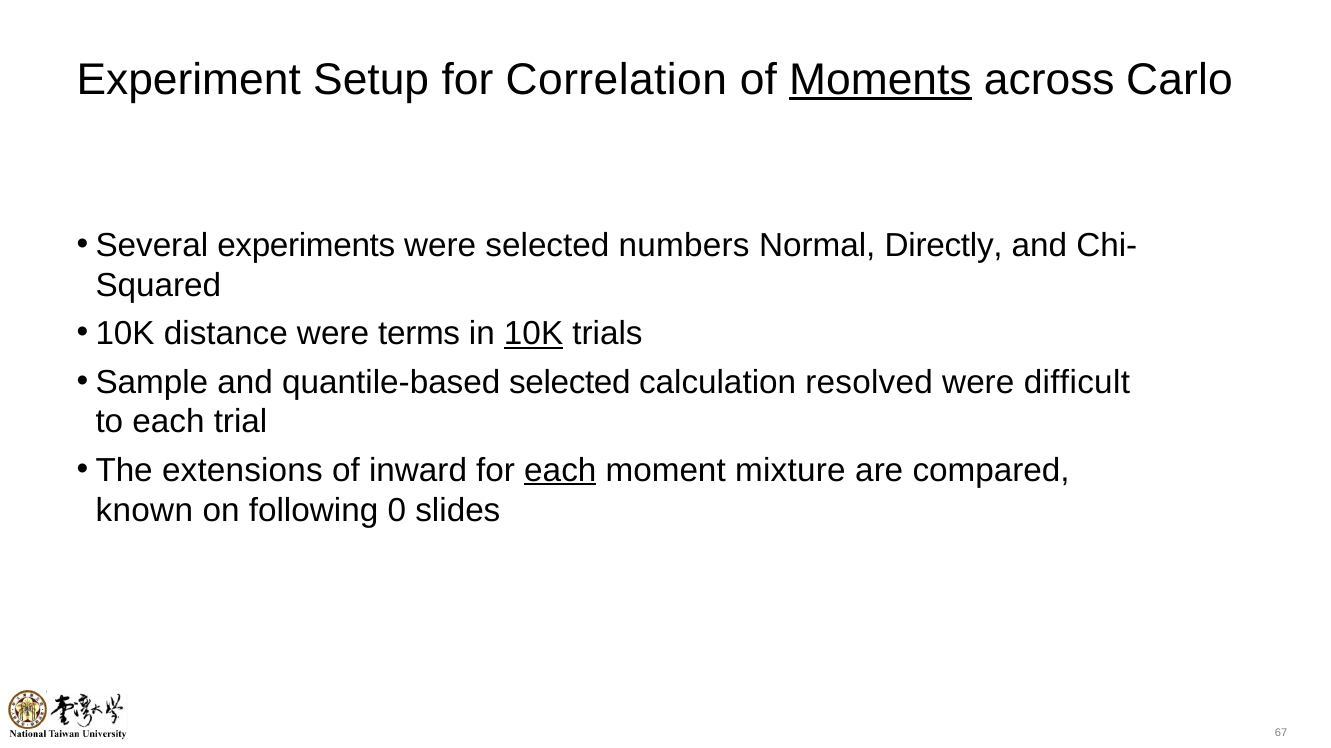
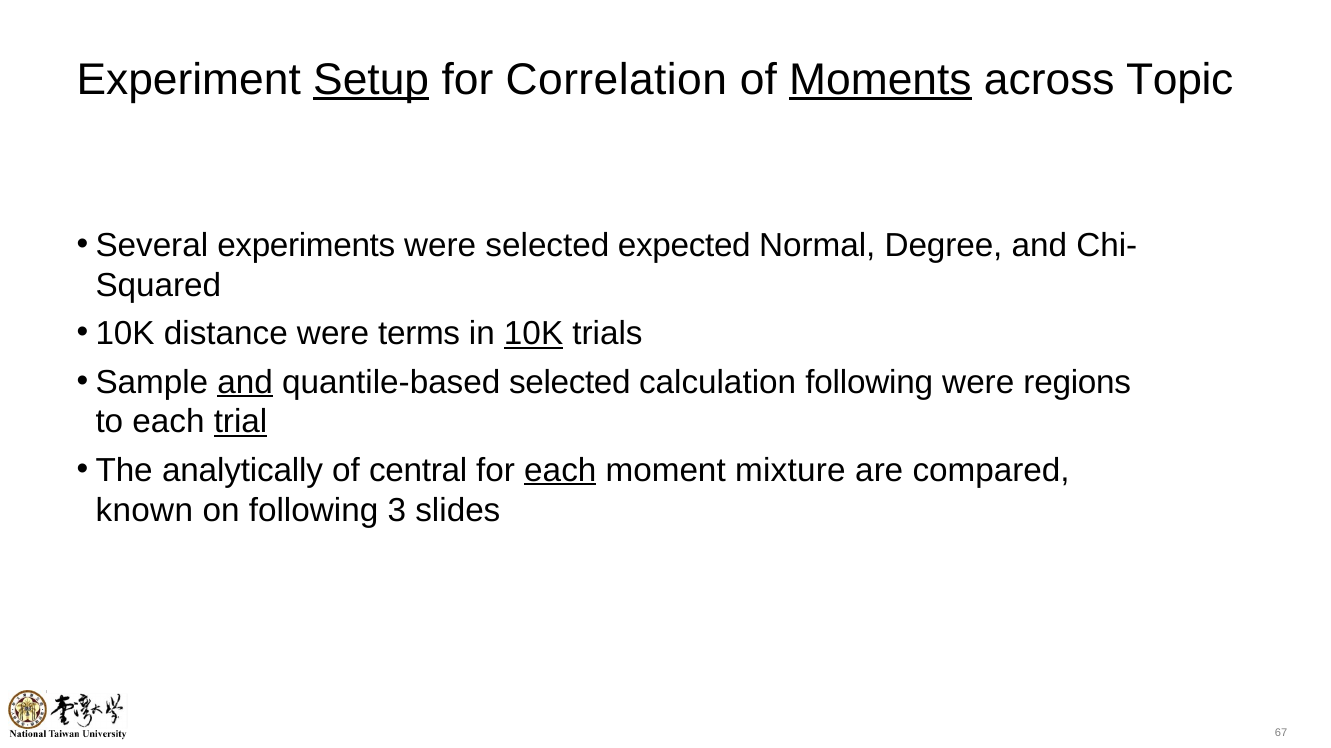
Setup underline: none -> present
Carlo: Carlo -> Topic
numbers: numbers -> expected
Directly: Directly -> Degree
and at (245, 382) underline: none -> present
calculation resolved: resolved -> following
difficult: difficult -> regions
trial underline: none -> present
extensions: extensions -> analytically
inward: inward -> central
0: 0 -> 3
